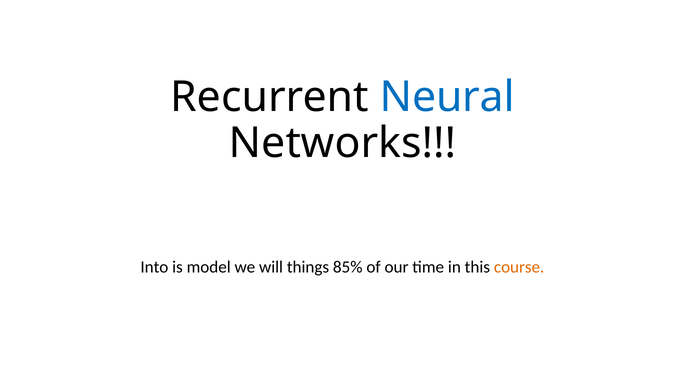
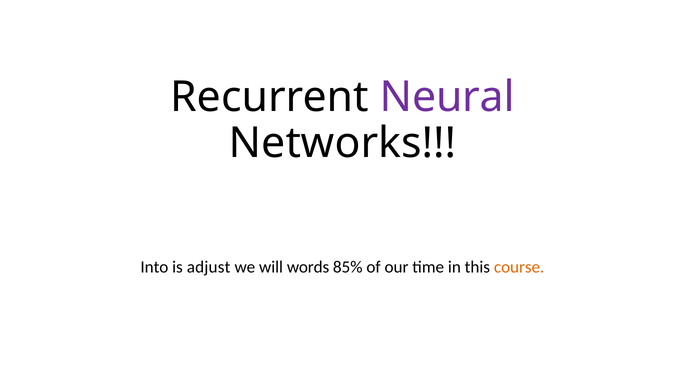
Neural colour: blue -> purple
model: model -> adjust
things: things -> words
